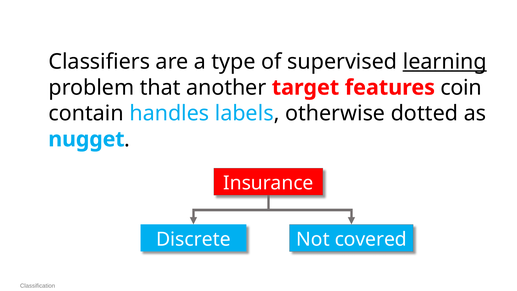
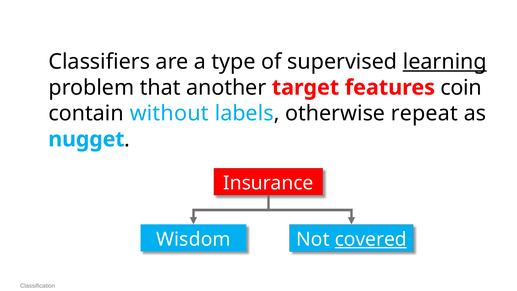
handles: handles -> without
dotted: dotted -> repeat
Discrete: Discrete -> Wisdom
covered underline: none -> present
